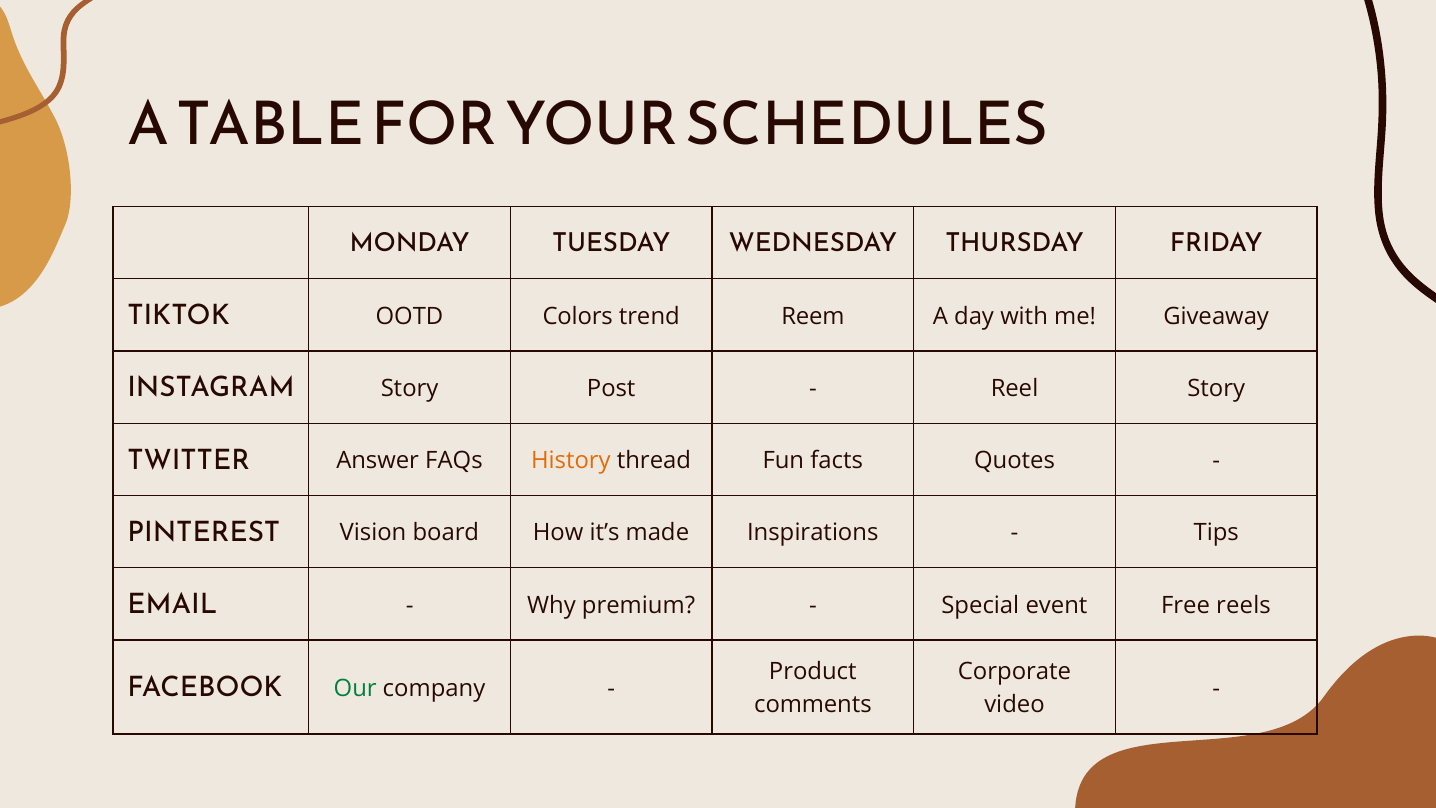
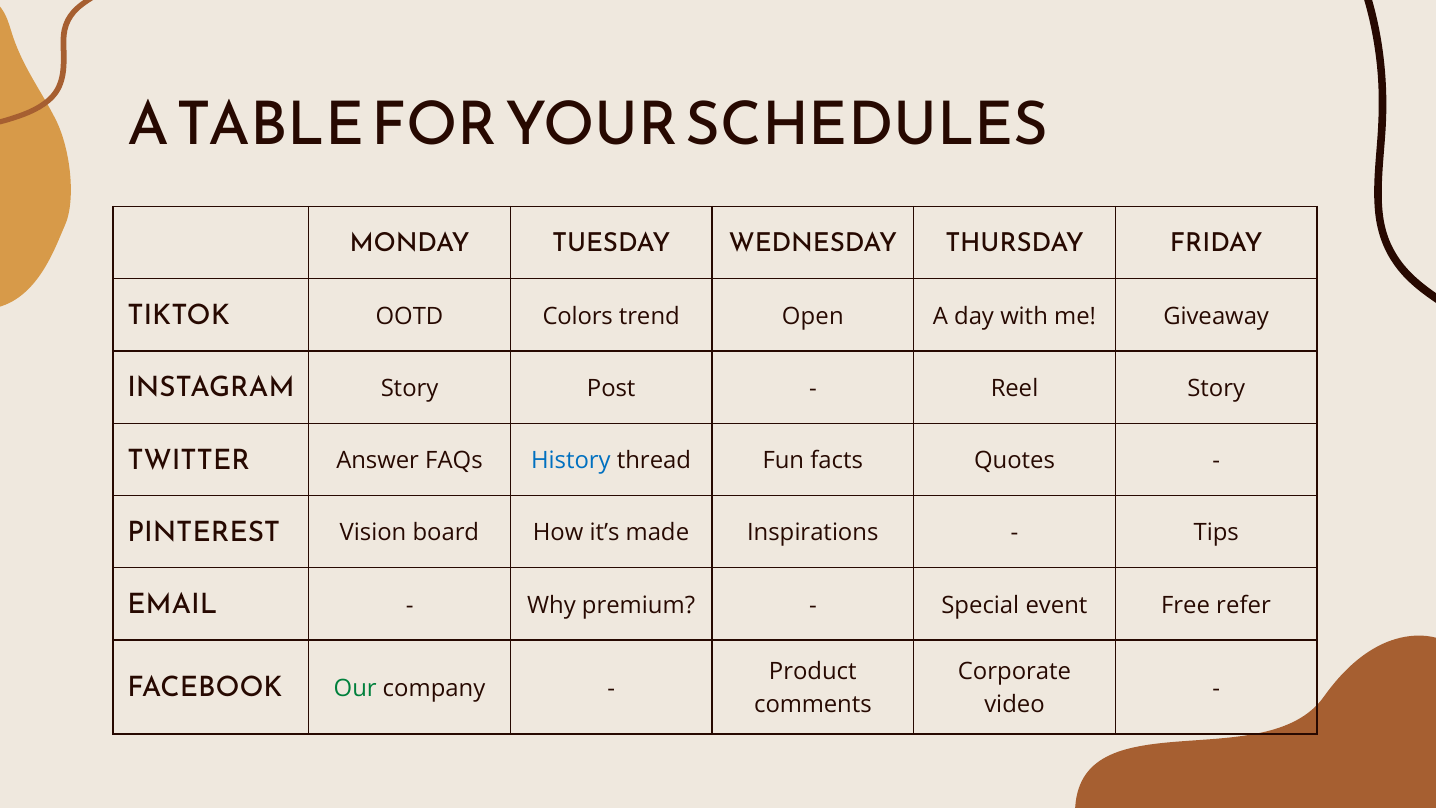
Reem: Reem -> Open
History colour: orange -> blue
reels: reels -> refer
